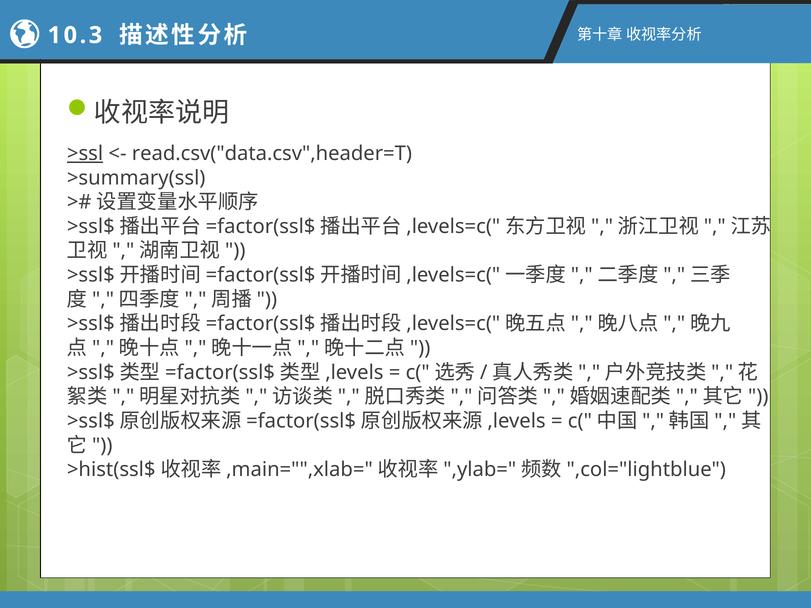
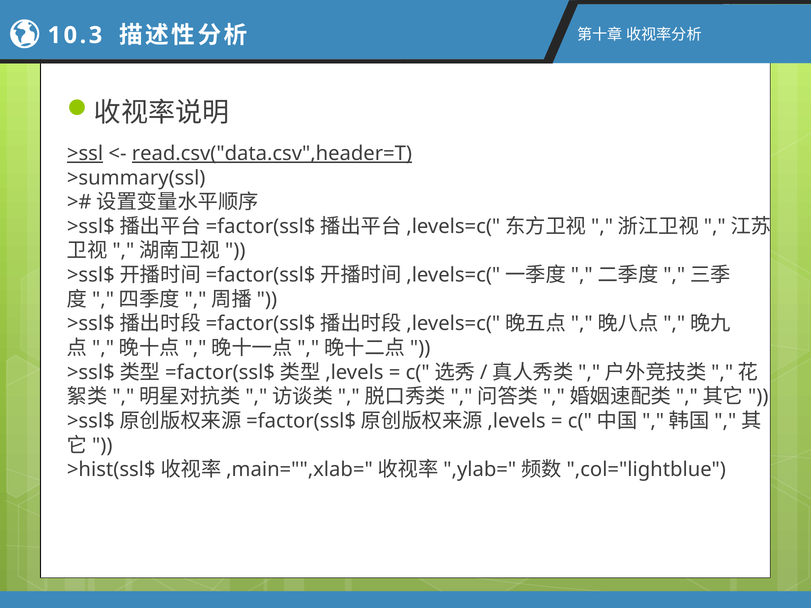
read.csv("data.csv",header=T underline: none -> present
